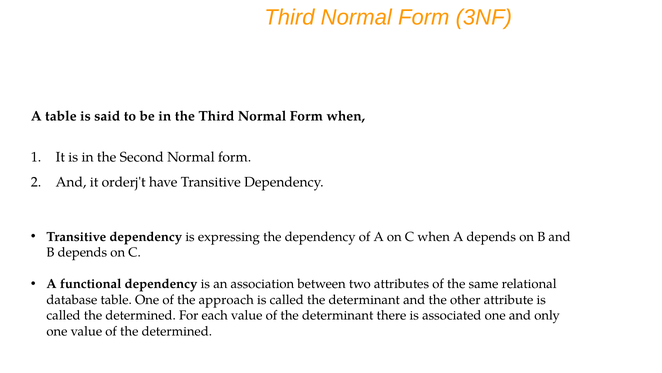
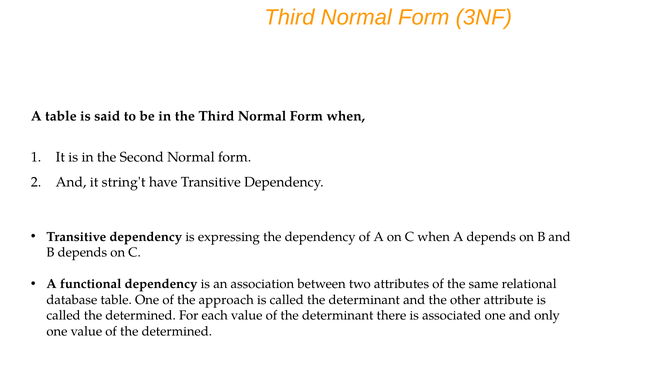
orderj't: orderj't -> string't
